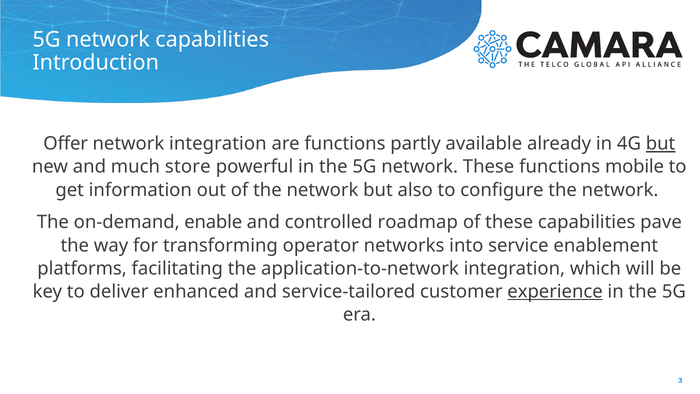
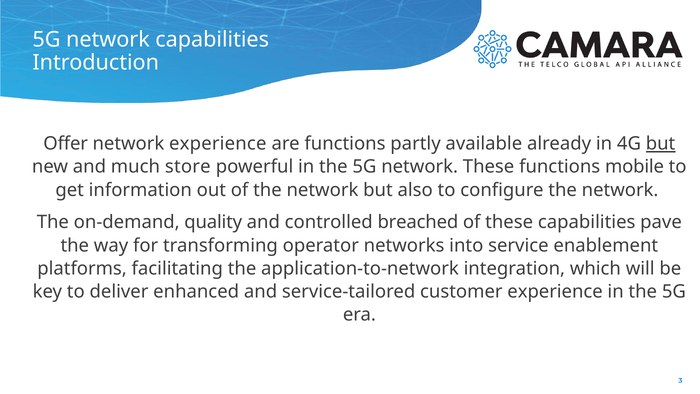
network integration: integration -> experience
enable: enable -> quality
roadmap: roadmap -> breached
experience at (555, 292) underline: present -> none
